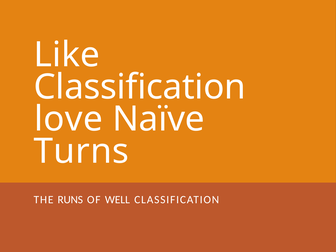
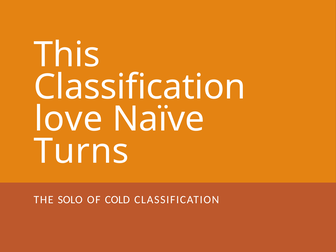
Like: Like -> This
RUNS: RUNS -> SOLO
WELL: WELL -> COLD
